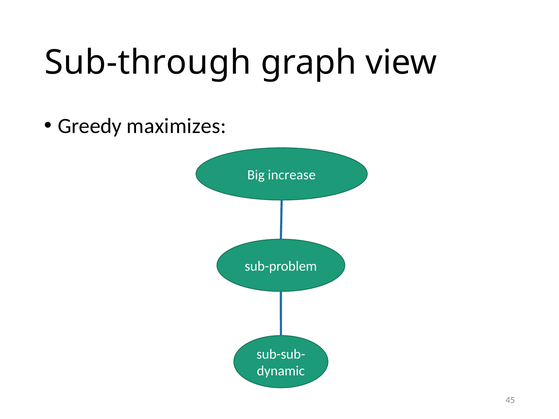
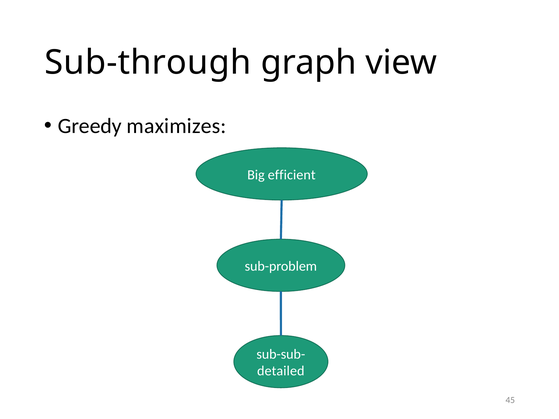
increase: increase -> efficient
dynamic: dynamic -> detailed
